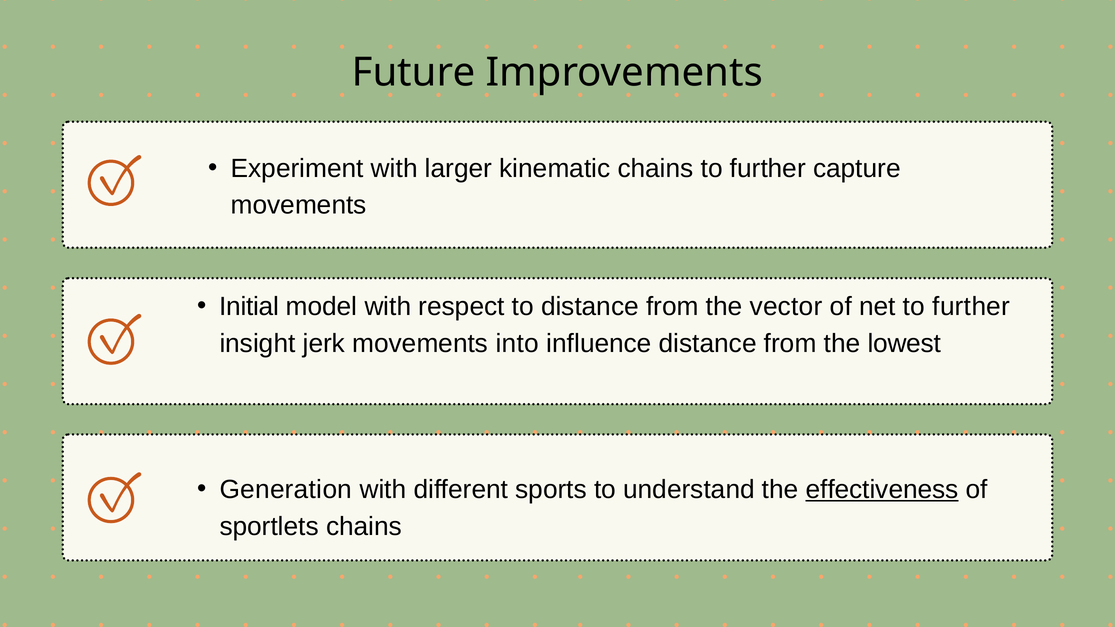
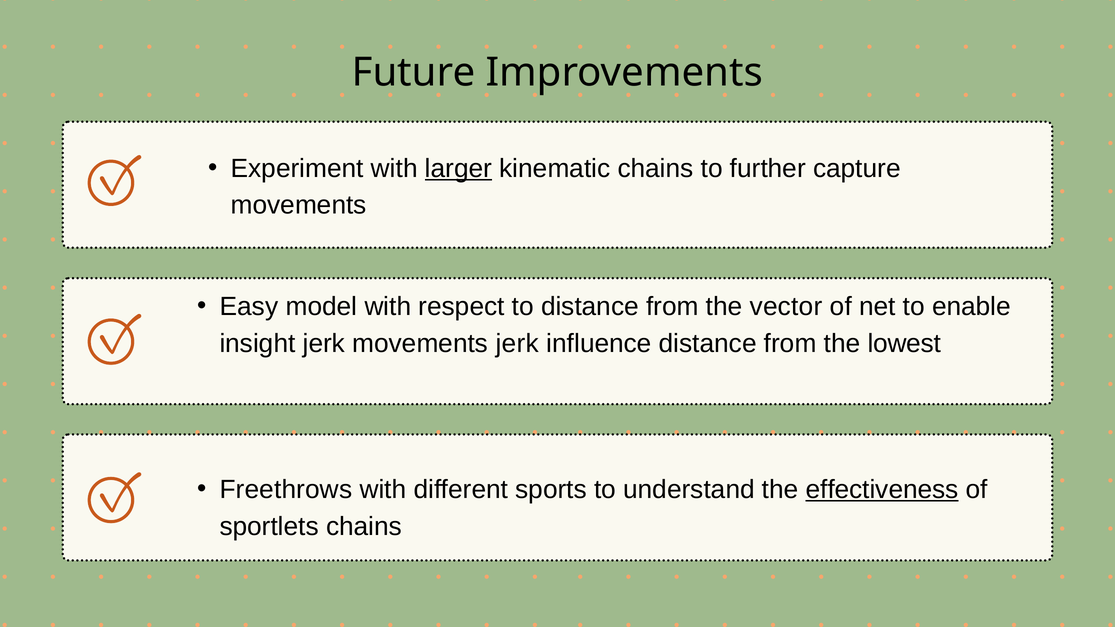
larger underline: none -> present
Initial: Initial -> Easy
net to further: further -> enable
movements into: into -> jerk
Generation: Generation -> Freethrows
